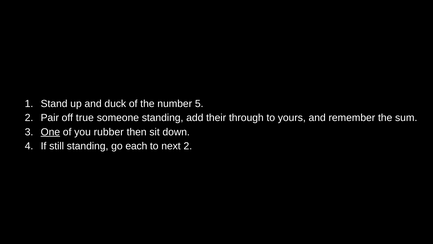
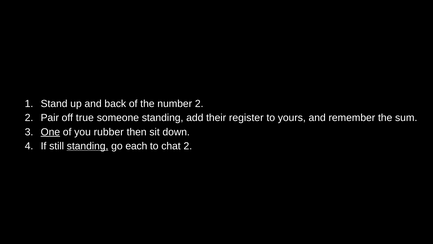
duck: duck -> back
number 5: 5 -> 2
through: through -> register
standing at (88, 146) underline: none -> present
next: next -> chat
